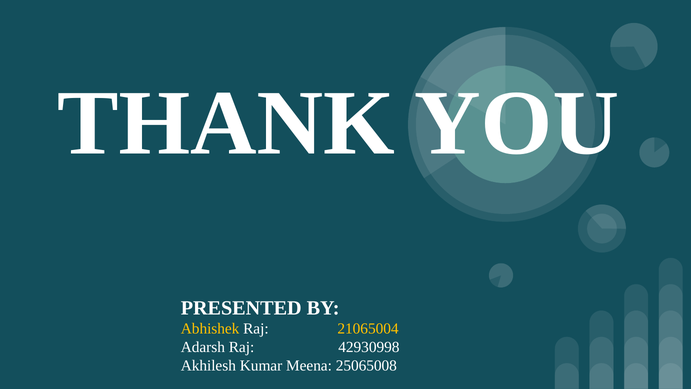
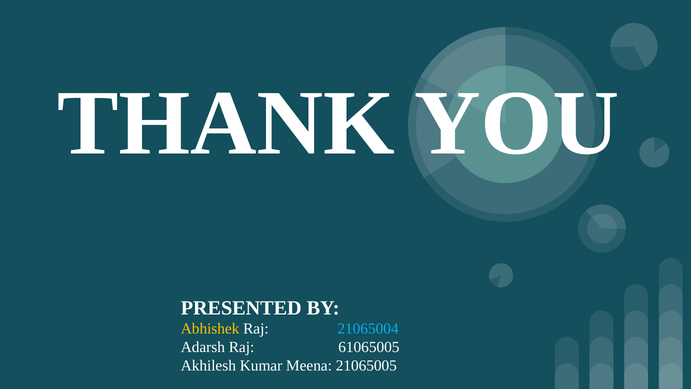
21065004 colour: yellow -> light blue
42930998: 42930998 -> 61065005
25065008: 25065008 -> 21065005
